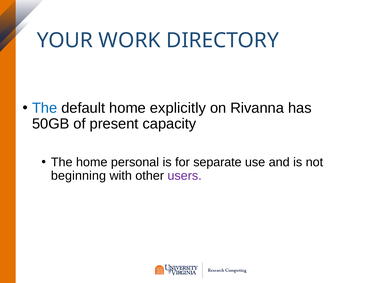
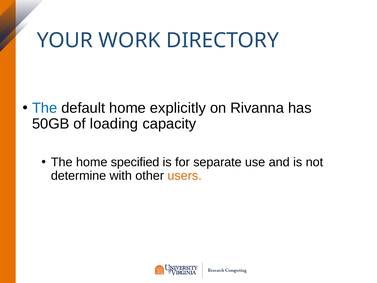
present: present -> loading
personal: personal -> specified
beginning: beginning -> determine
users colour: purple -> orange
